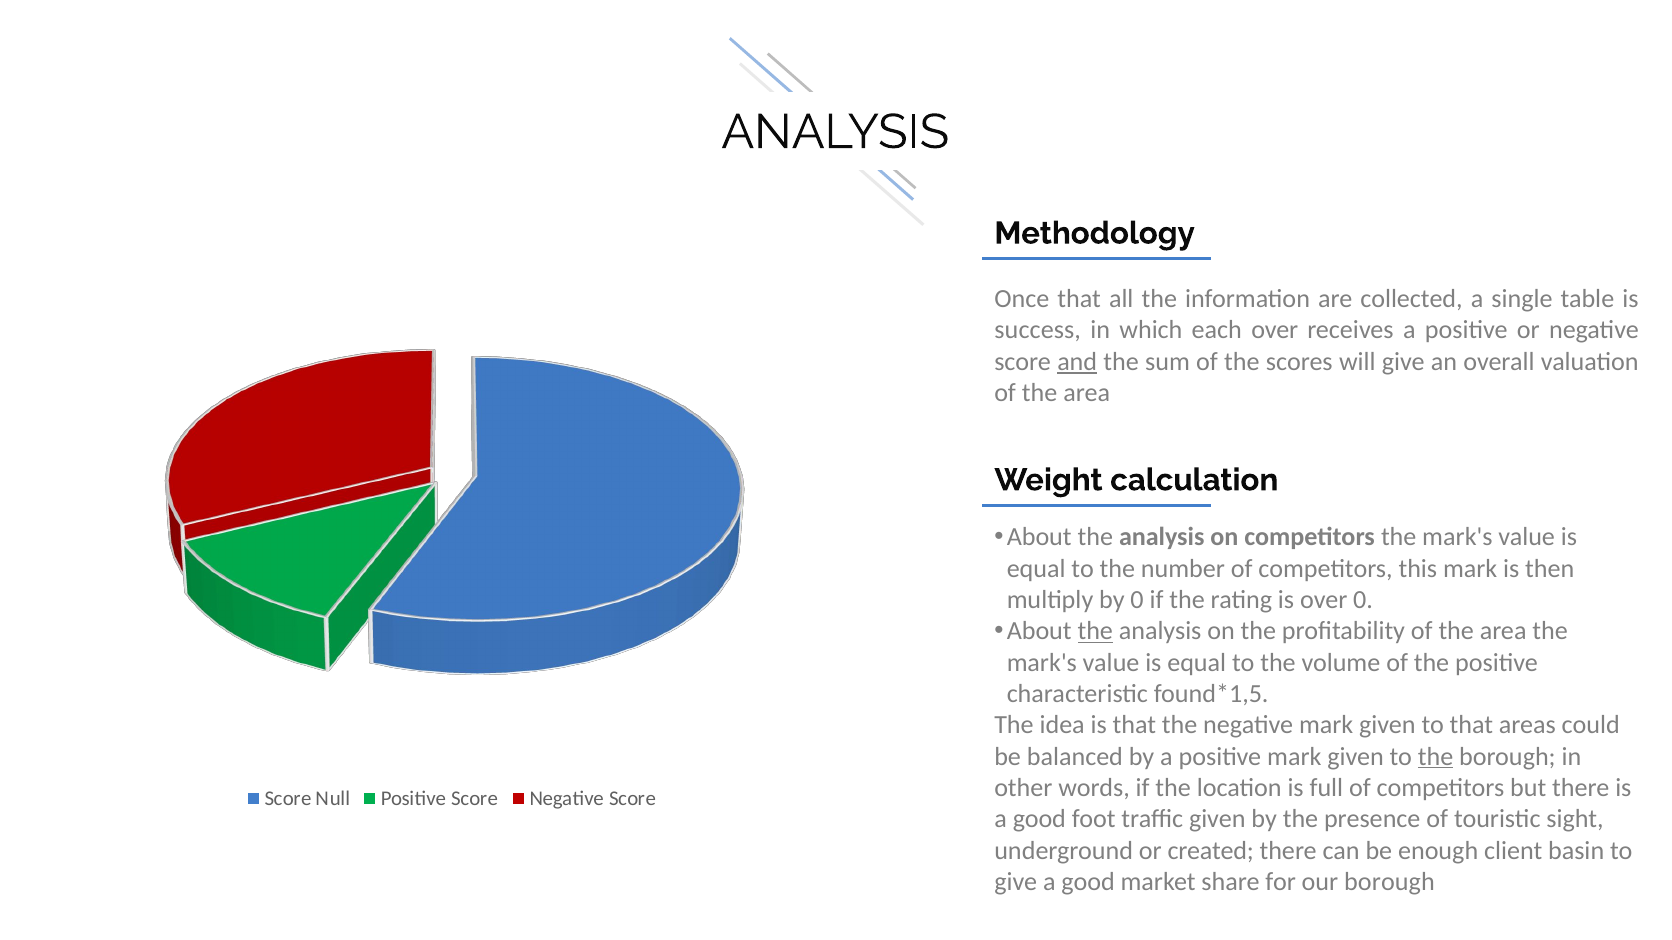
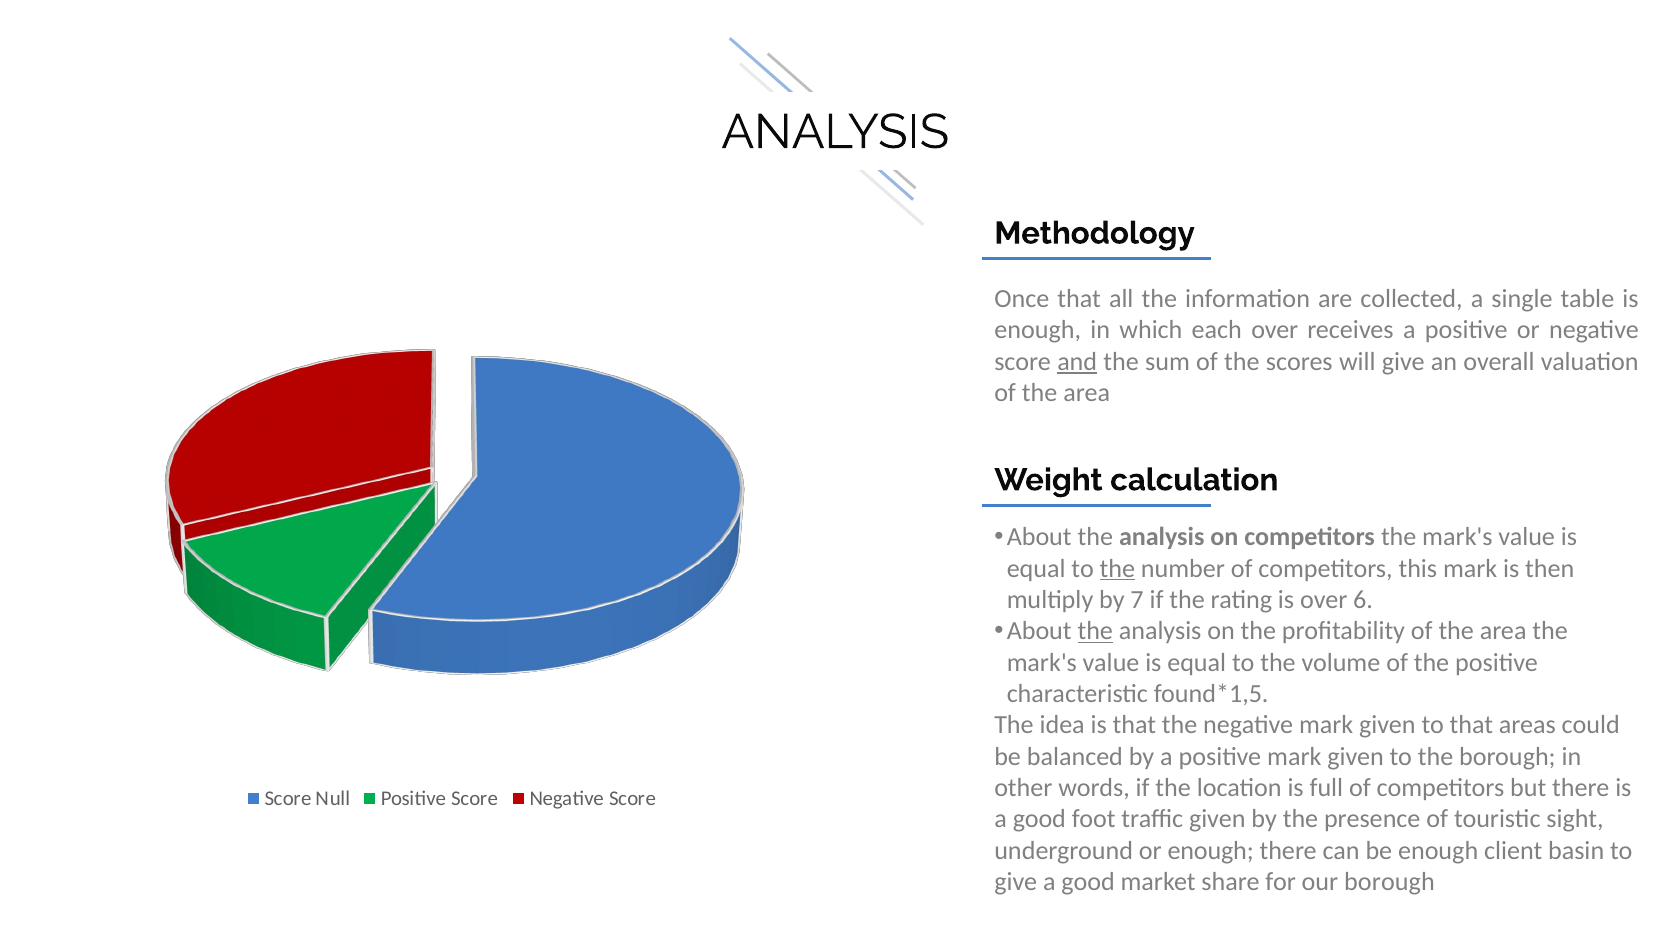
success at (1038, 331): success -> enough
the at (1117, 569) underline: none -> present
by 0: 0 -> 7
over 0: 0 -> 6
the at (1436, 757) underline: present -> none
or created: created -> enough
